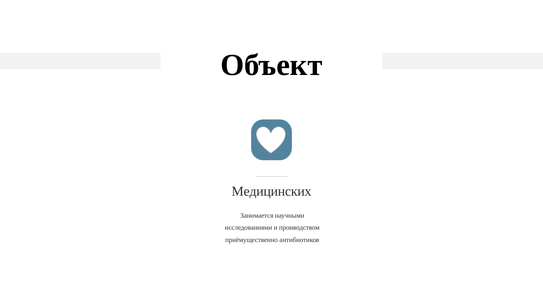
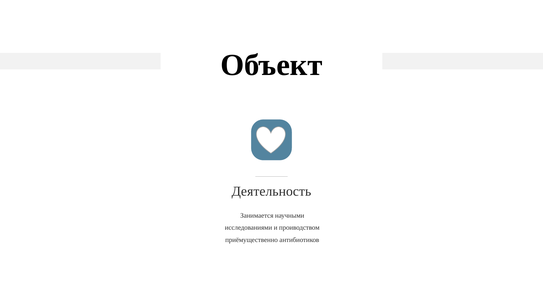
Медицинских: Медицинских -> Деятельность
